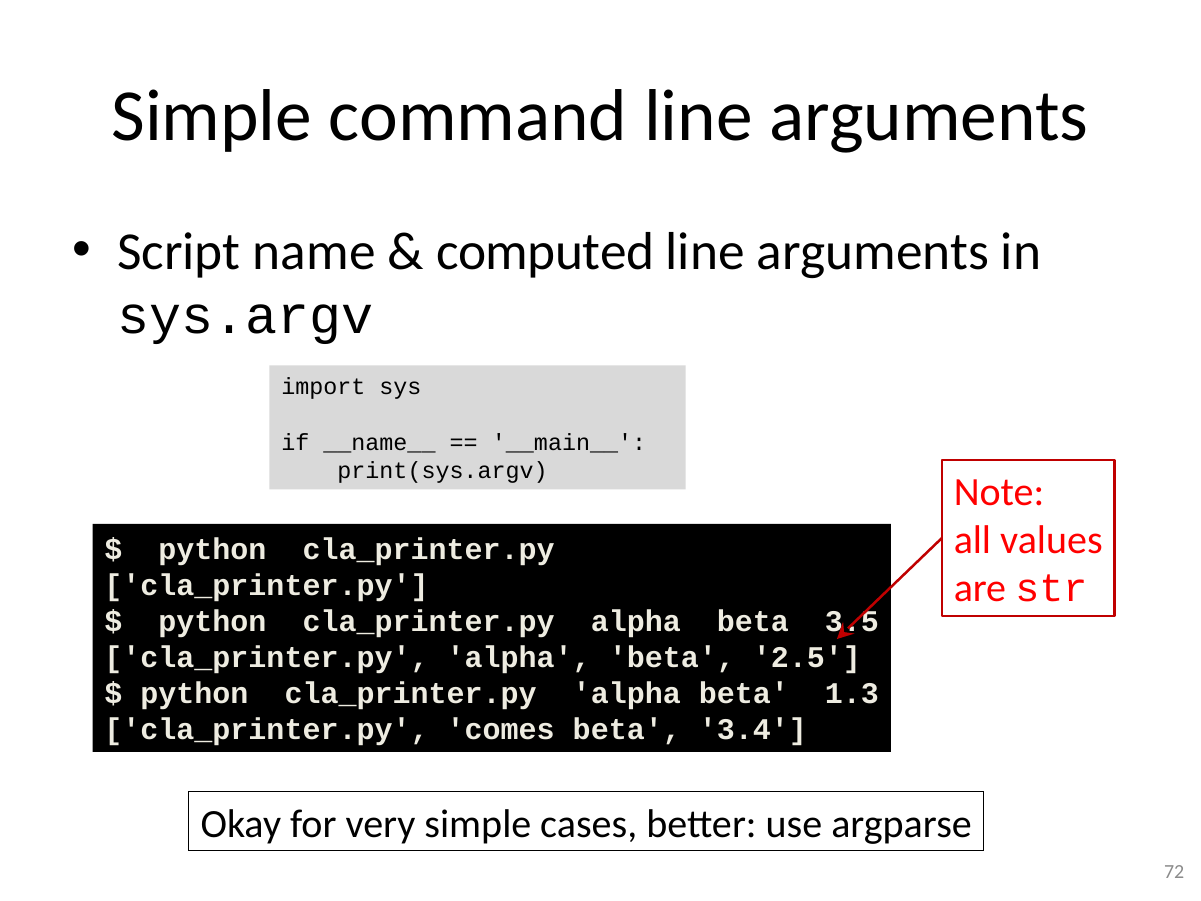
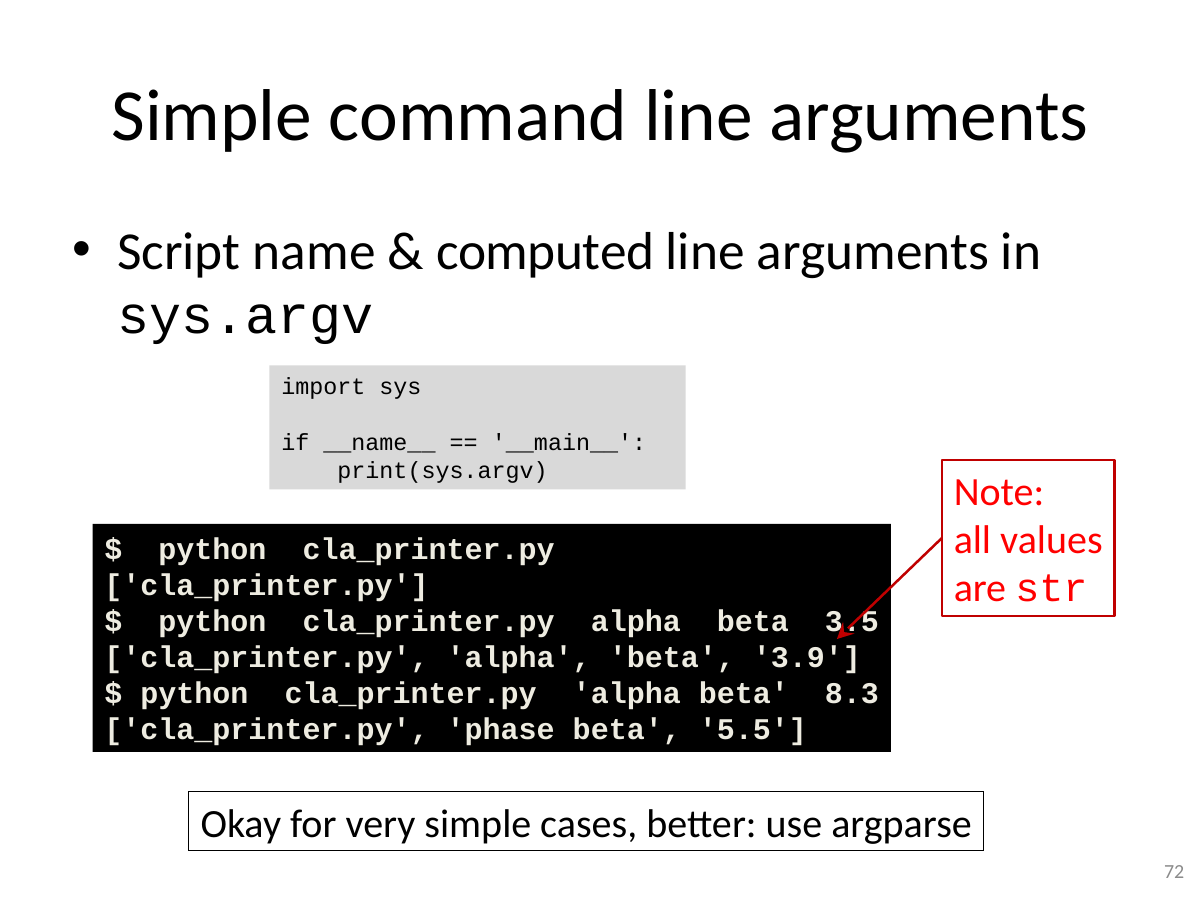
2.5: 2.5 -> 3.9
1.3: 1.3 -> 8.3
comes: comes -> phase
3.4: 3.4 -> 5.5
